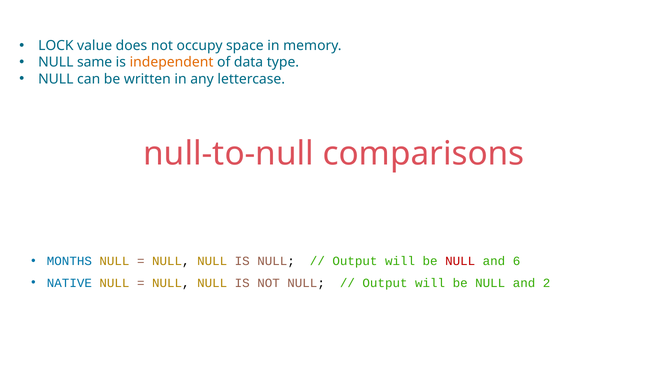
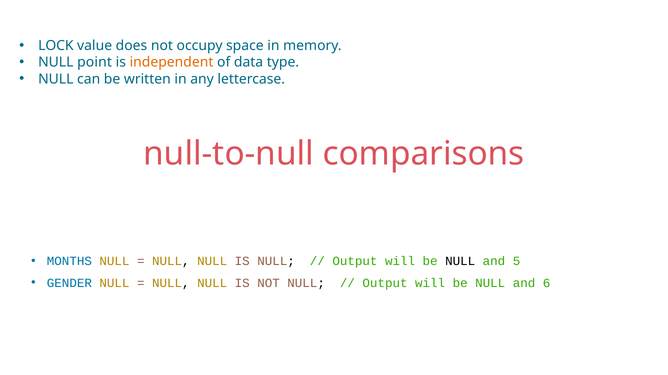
same: same -> point
NULL at (460, 262) colour: red -> black
6: 6 -> 5
NATIVE: NATIVE -> GENDER
2: 2 -> 6
